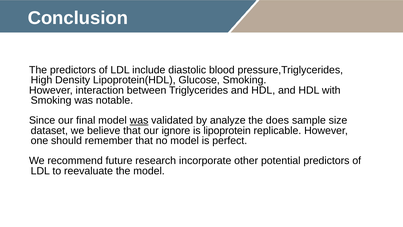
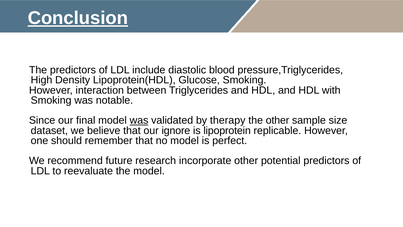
Conclusion underline: none -> present
analyze: analyze -> therapy
the does: does -> other
